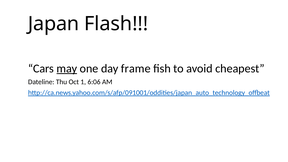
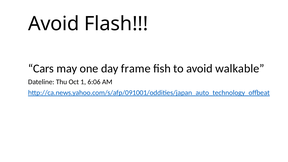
Japan at (54, 24): Japan -> Avoid
may underline: present -> none
cheapest: cheapest -> walkable
